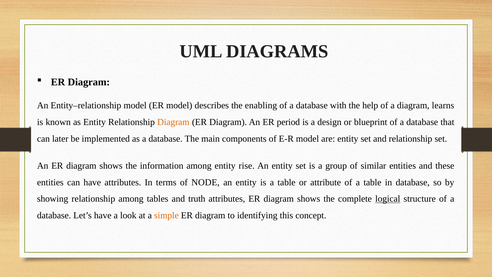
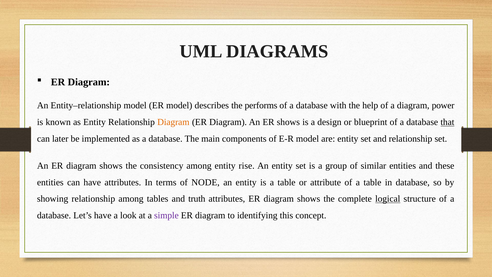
enabling: enabling -> performs
learns: learns -> power
ER period: period -> shows
that underline: none -> present
information: information -> consistency
simple colour: orange -> purple
